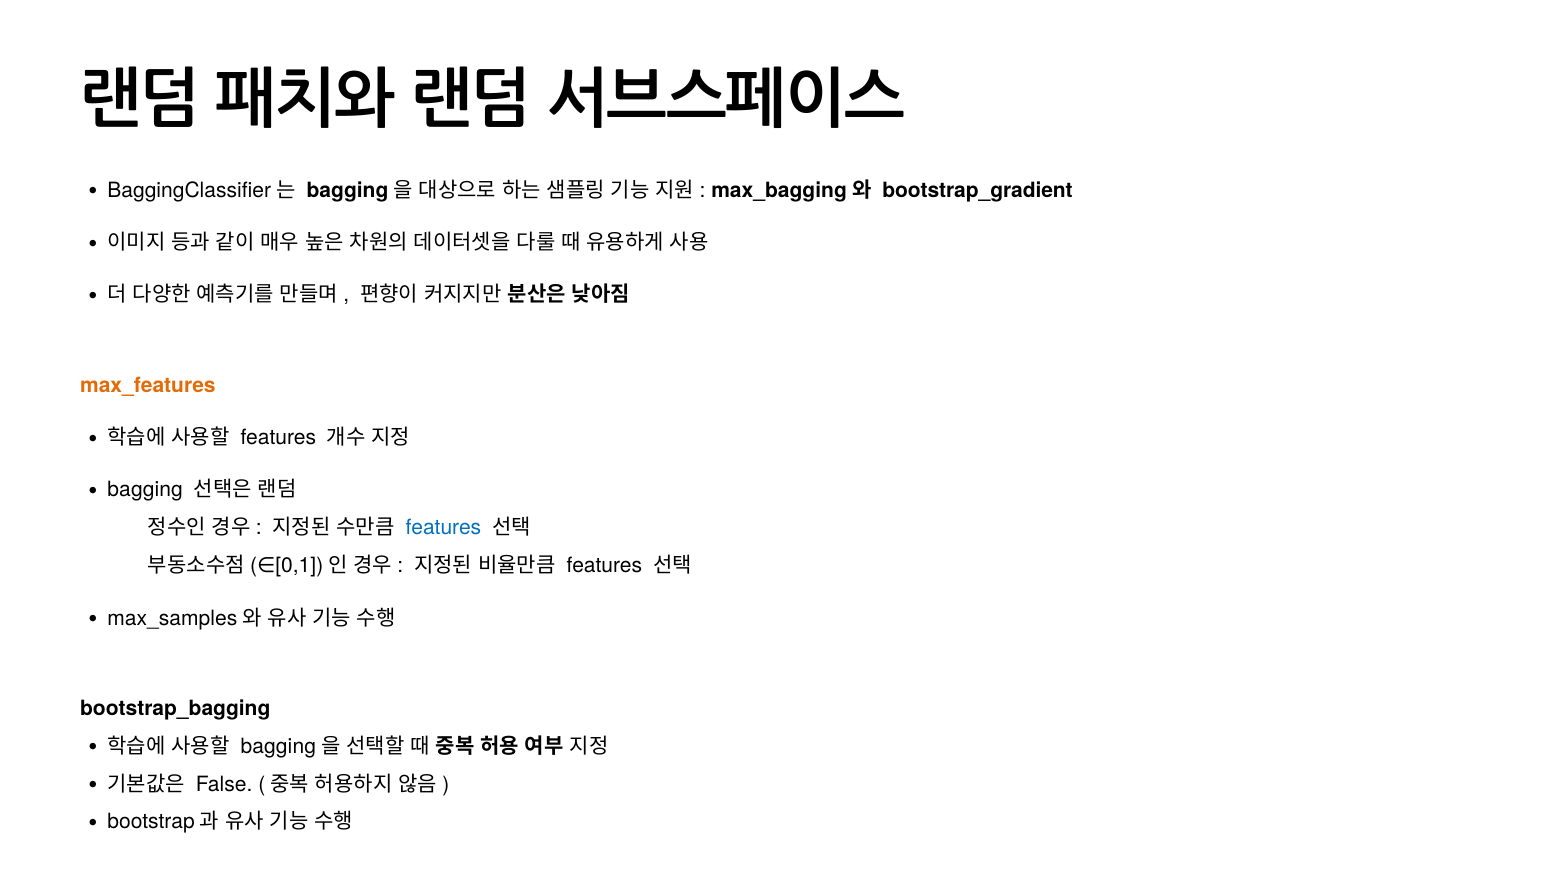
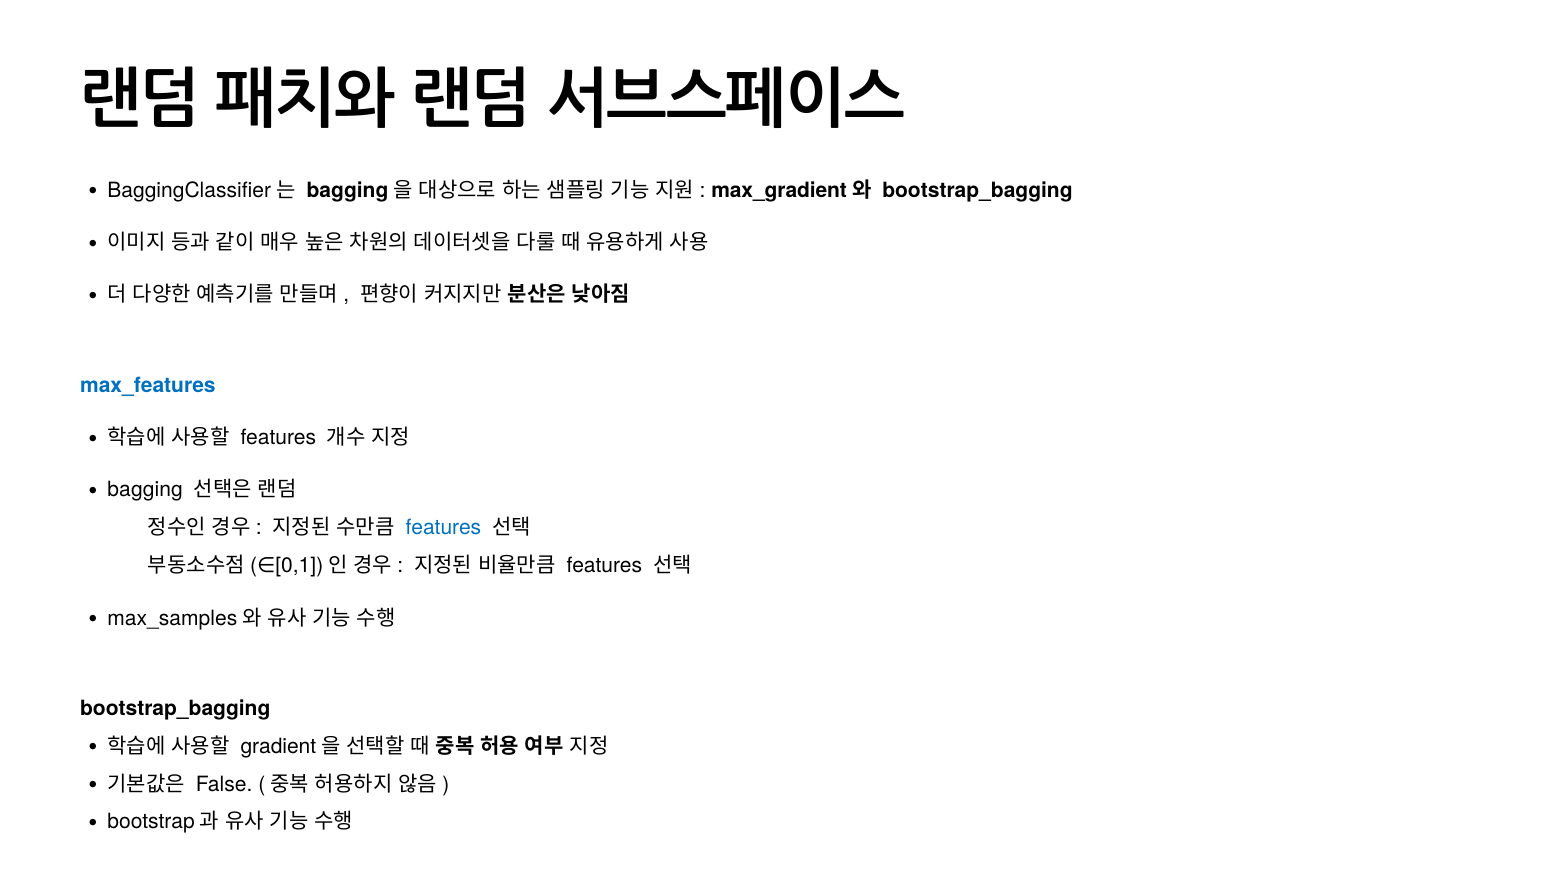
max_bagging: max_bagging -> max_gradient
bootstrap_gradient at (978, 190): bootstrap_gradient -> bootstrap_bagging
max_features colour: orange -> blue
bagging at (278, 746): bagging -> gradient
